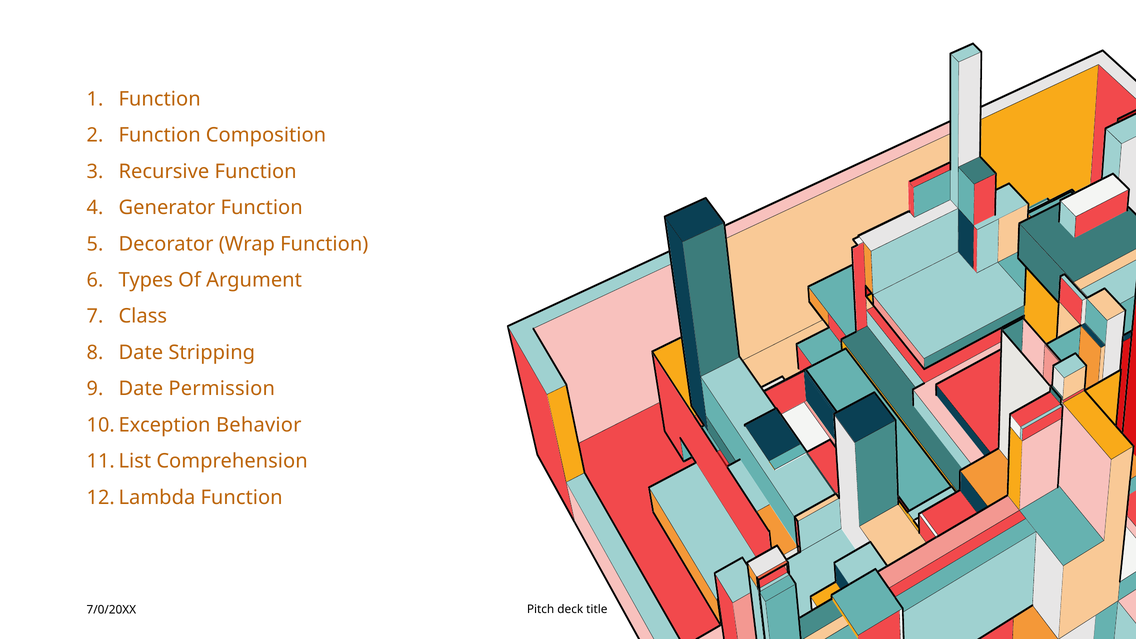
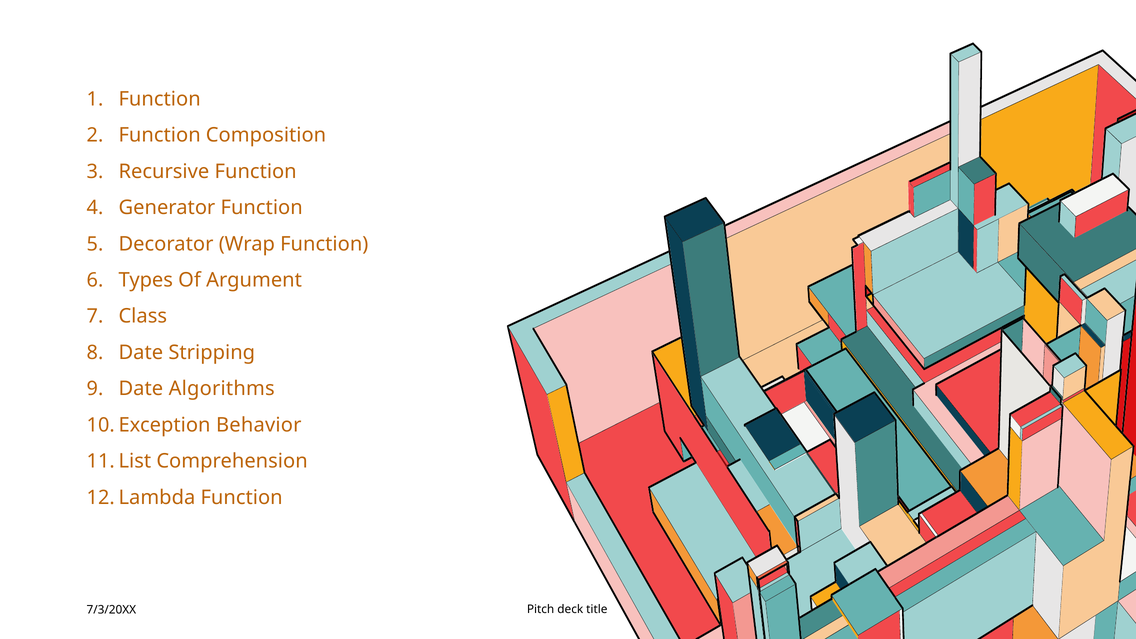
Permission: Permission -> Algorithms
7/0/20XX: 7/0/20XX -> 7/3/20XX
